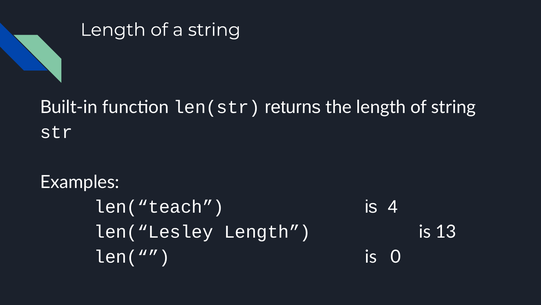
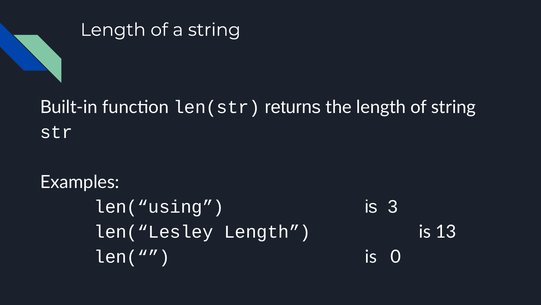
len(“teach: len(“teach -> len(“using
4: 4 -> 3
